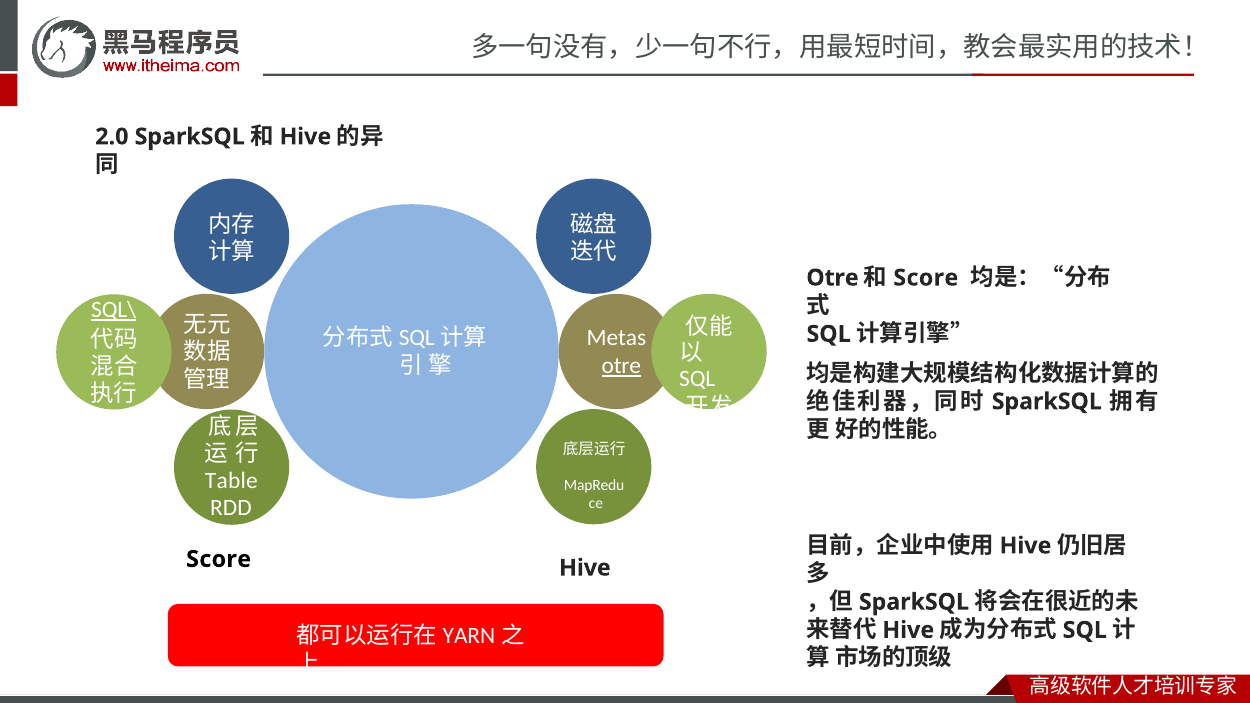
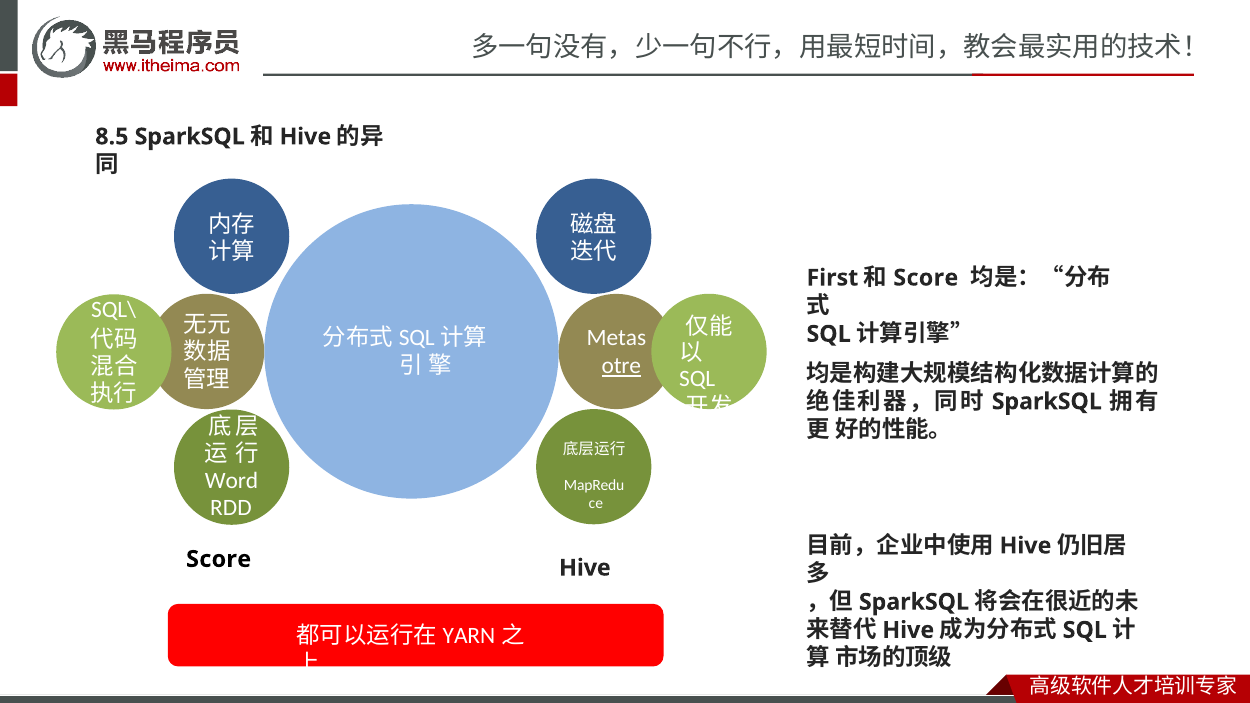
2.0: 2.0 -> 8.5
Otre at (832, 278): Otre -> First
SQL\ underline: present -> none
Table: Table -> Word
